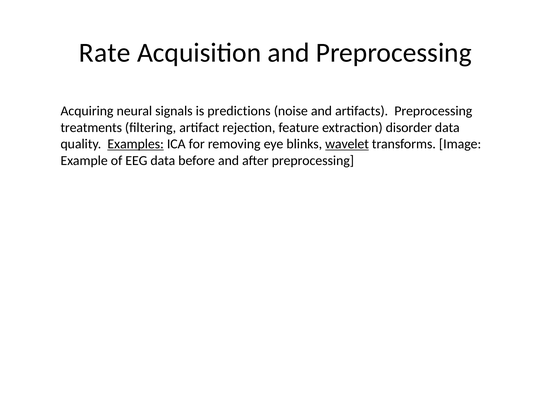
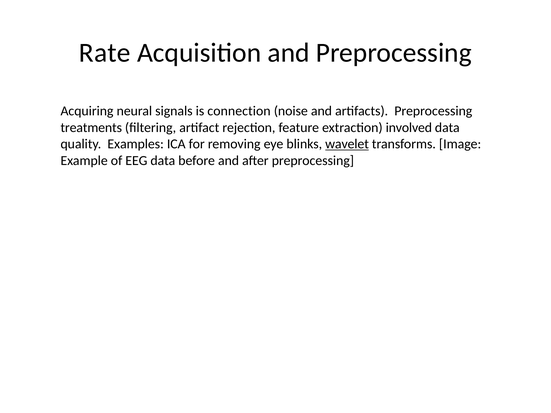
predictions: predictions -> connection
disorder: disorder -> involved
Examples underline: present -> none
